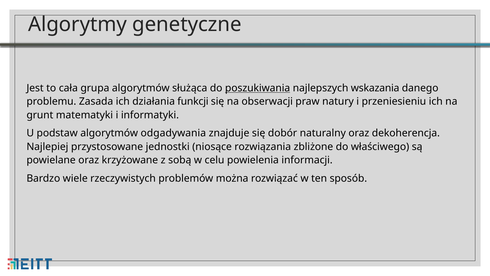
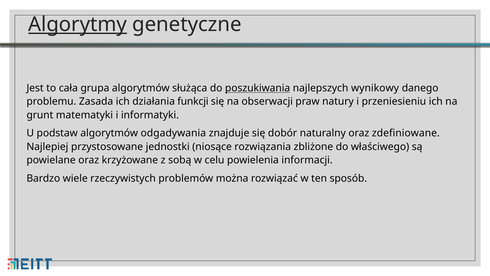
Algorytmy underline: none -> present
wskazania: wskazania -> wynikowy
dekoherencja: dekoherencja -> zdefiniowane
